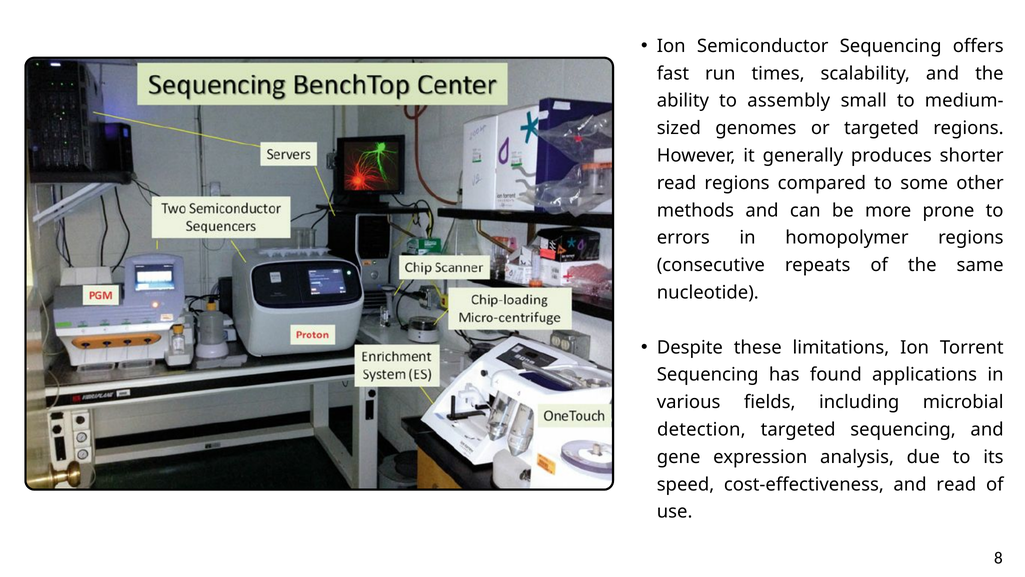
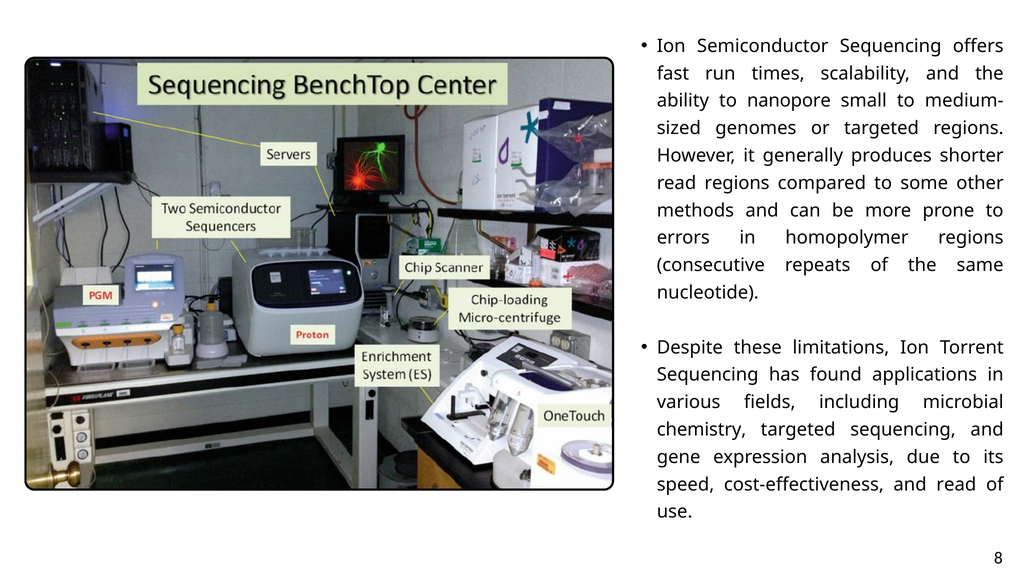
assembly: assembly -> nanopore
detection: detection -> chemistry
